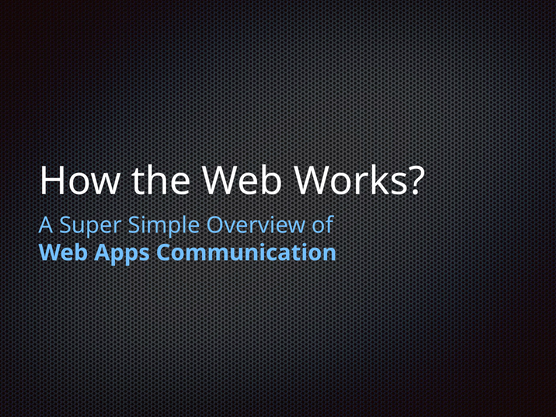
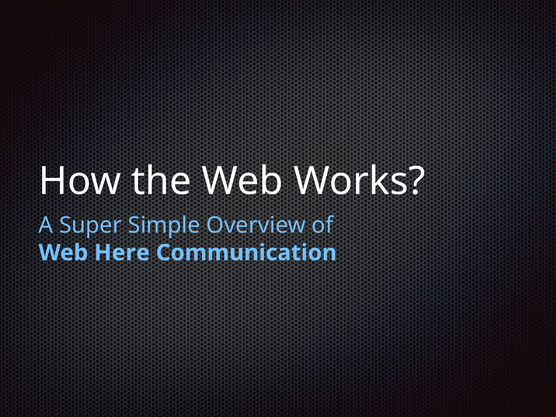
Apps: Apps -> Here
